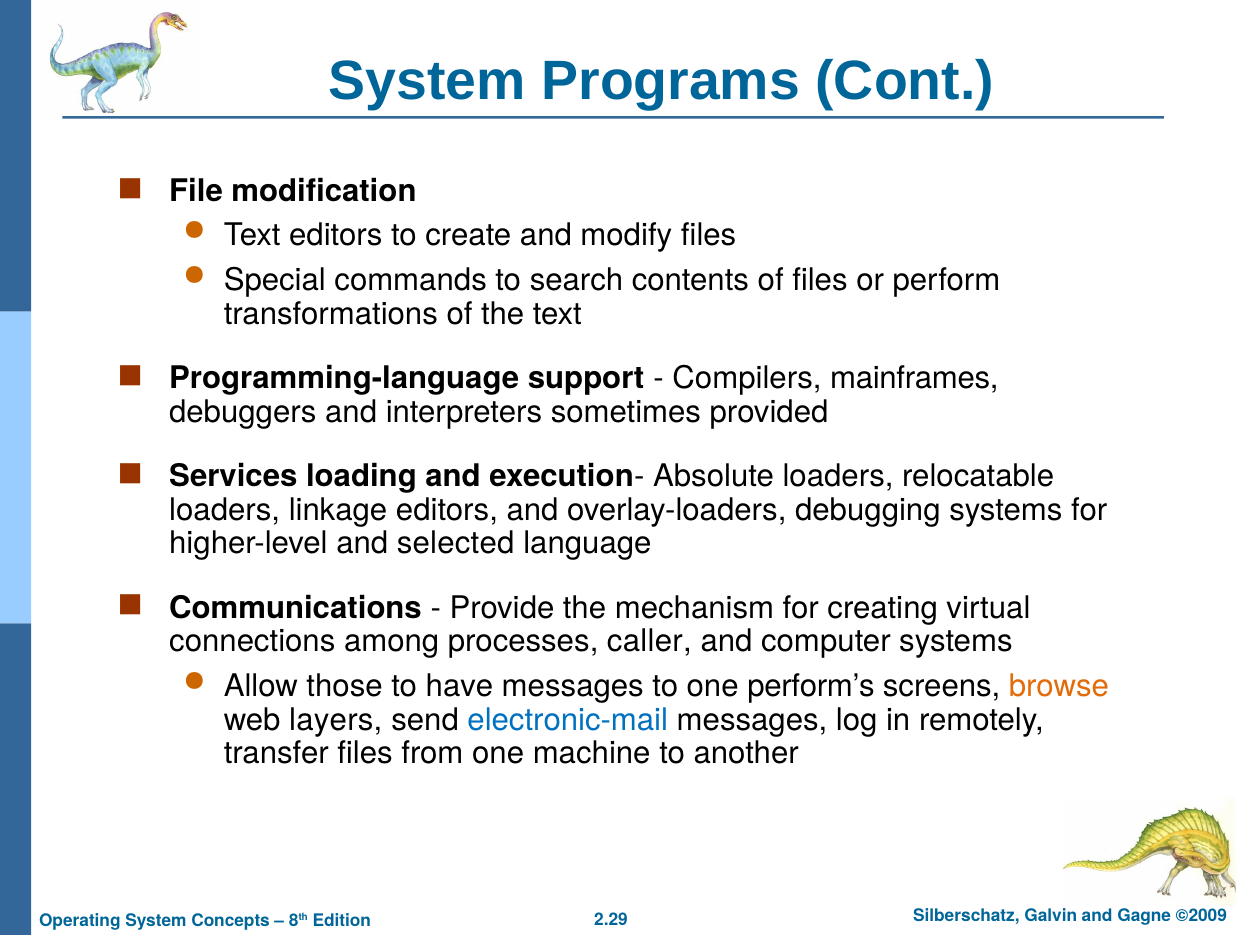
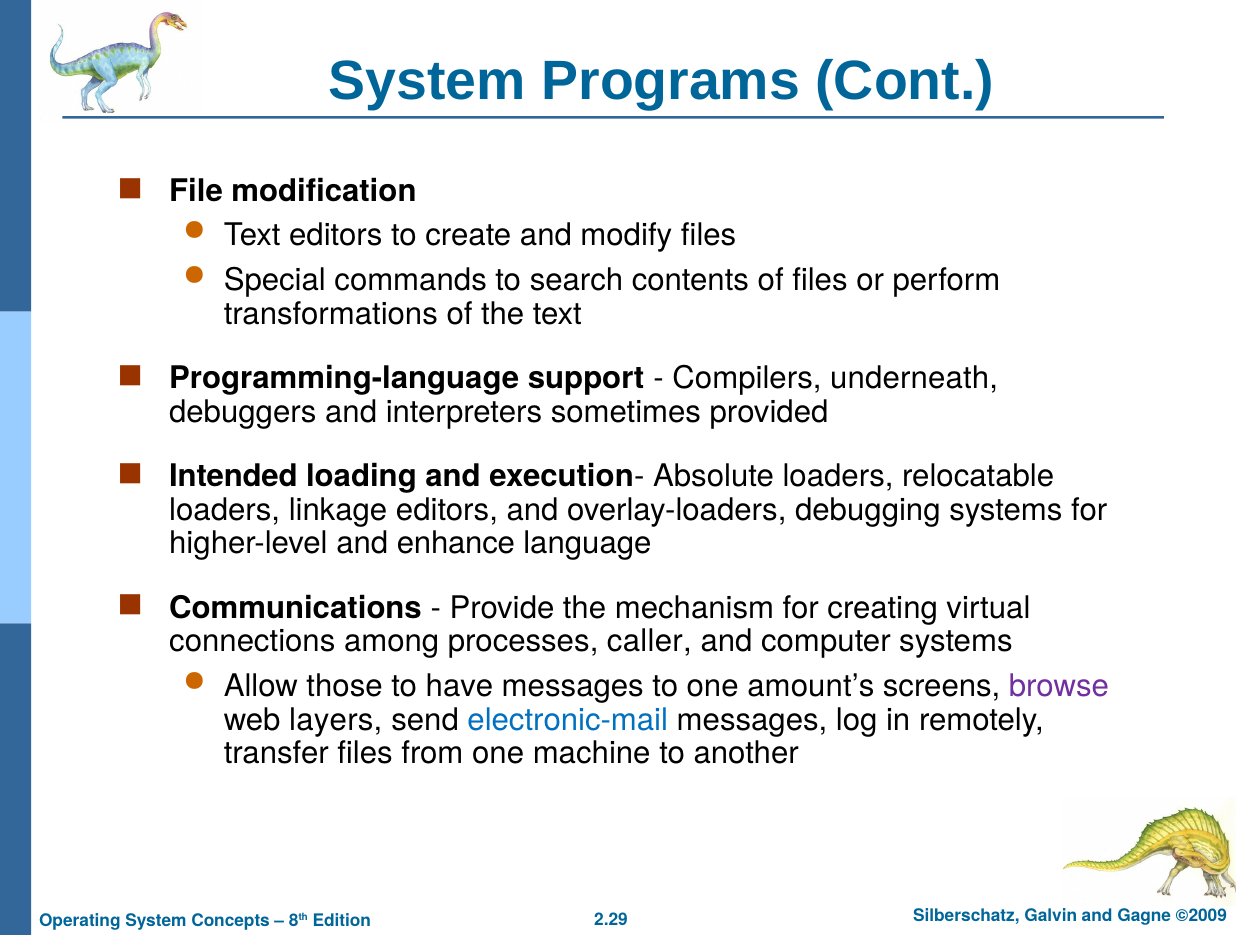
mainframes: mainframes -> underneath
Services: Services -> Intended
selected: selected -> enhance
perform’s: perform’s -> amount’s
browse colour: orange -> purple
